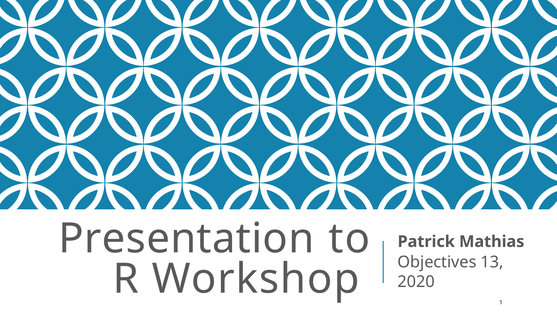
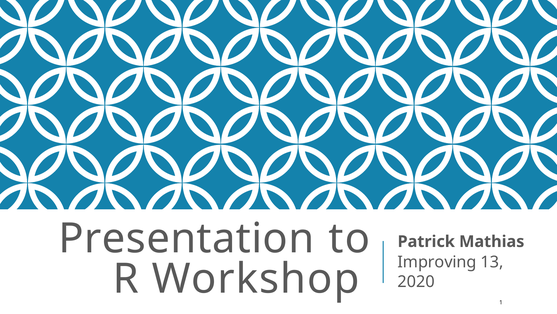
Objectives: Objectives -> Improving
